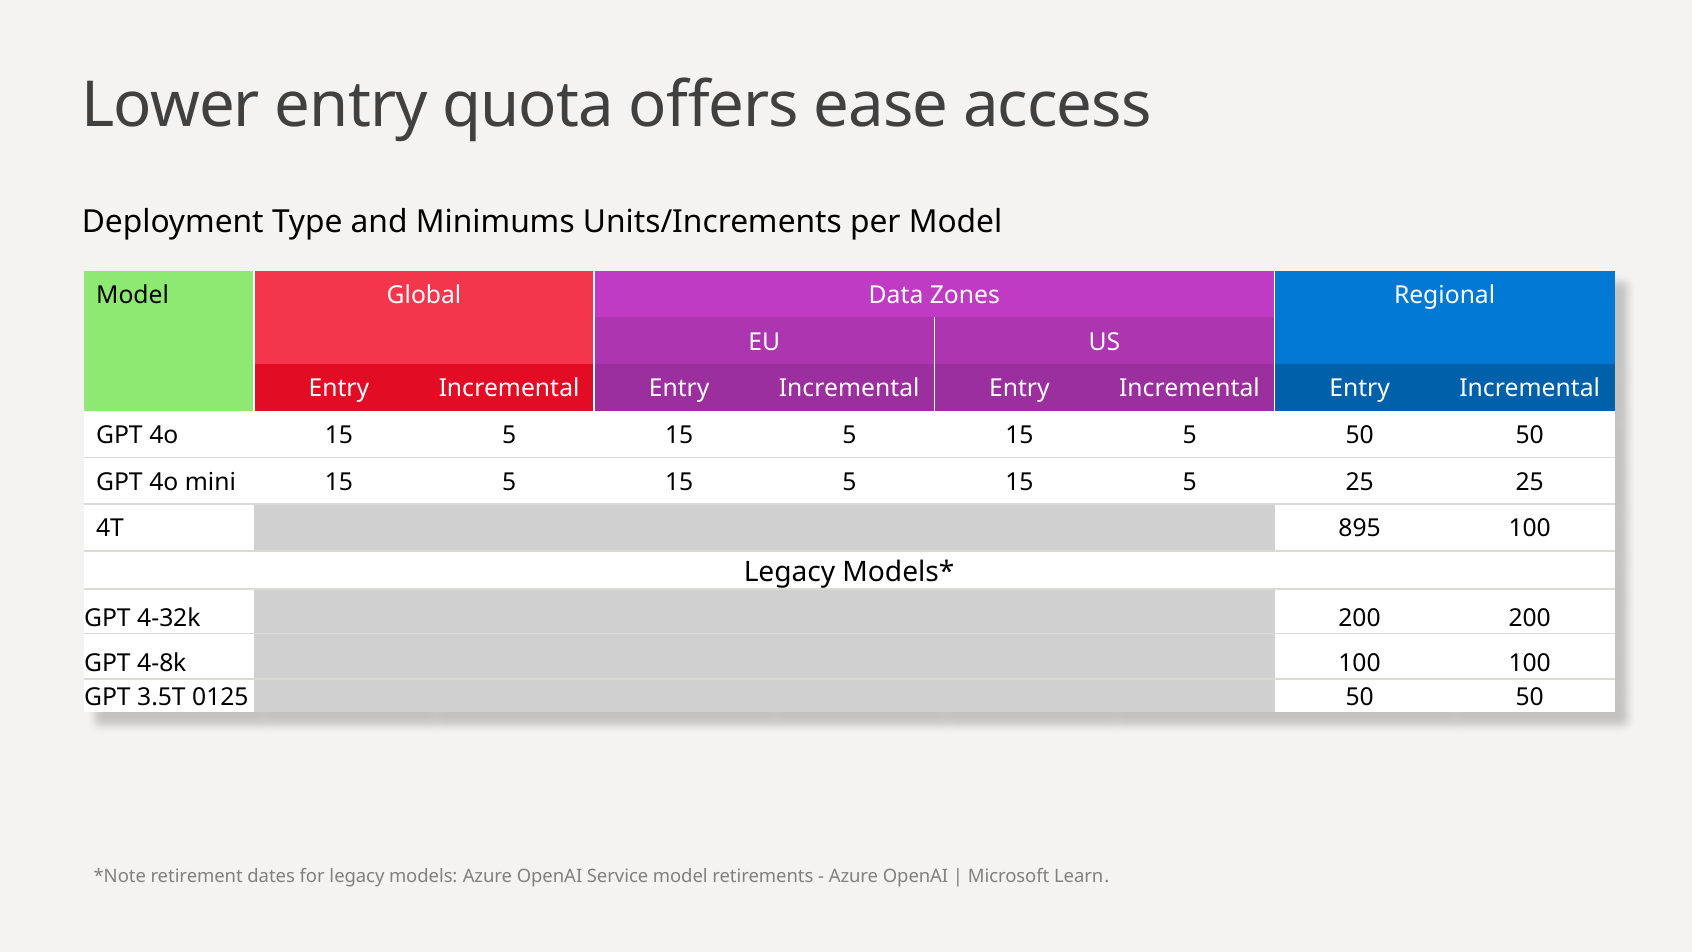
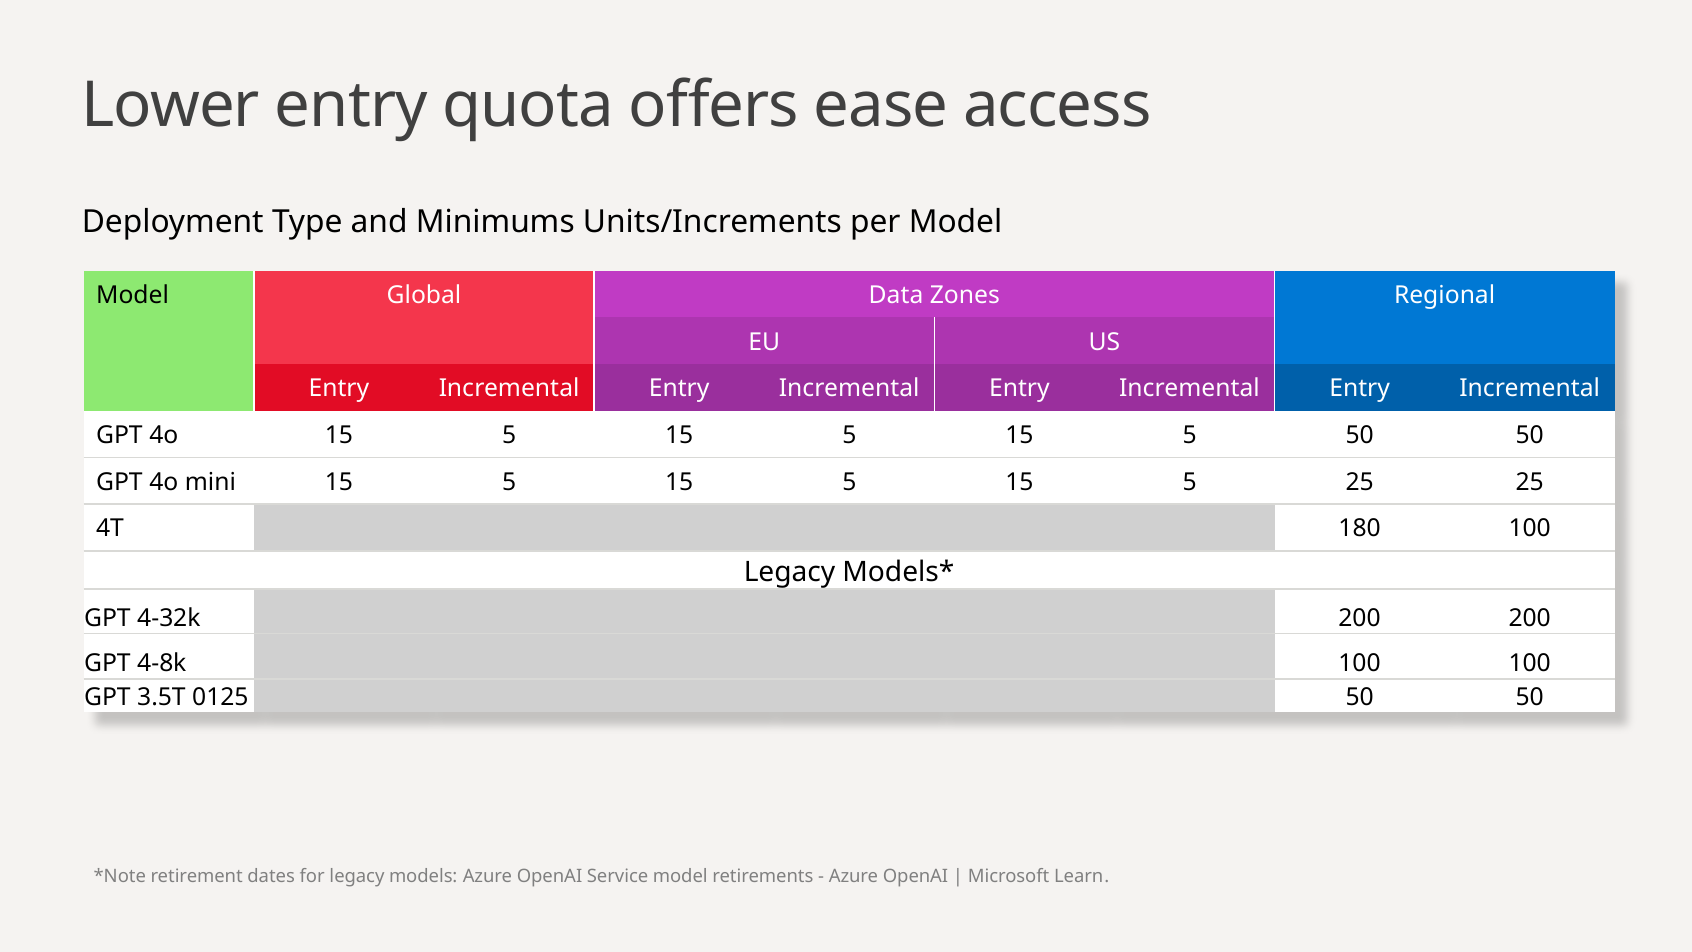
895: 895 -> 180
